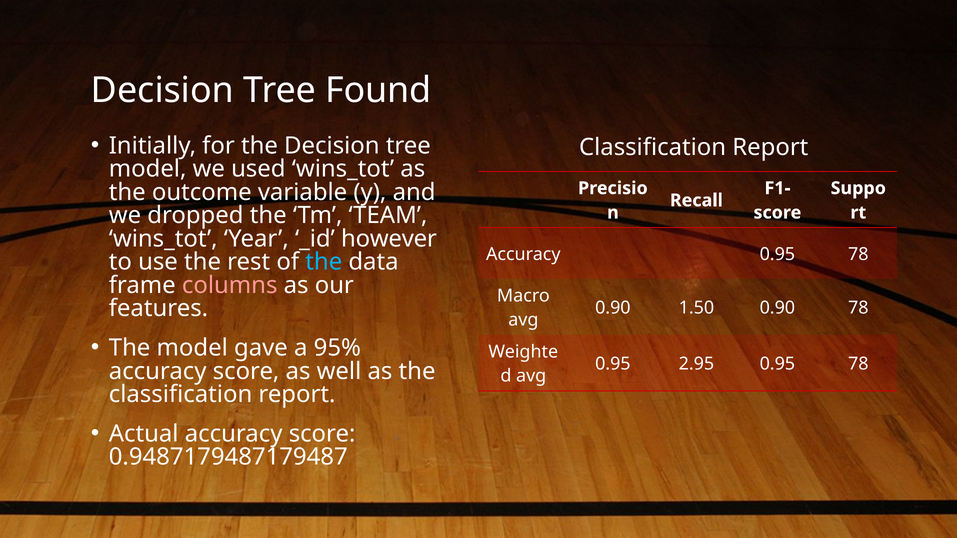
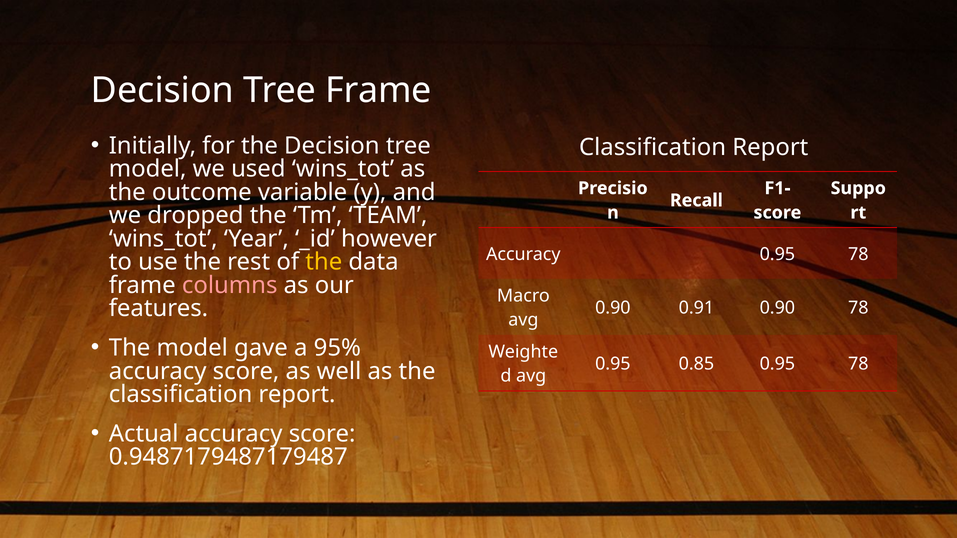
Tree Found: Found -> Frame
the at (324, 262) colour: light blue -> yellow
1.50: 1.50 -> 0.91
2.95: 2.95 -> 0.85
